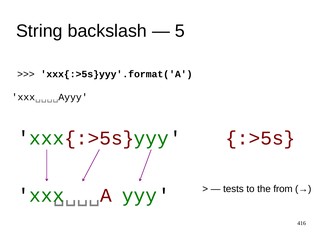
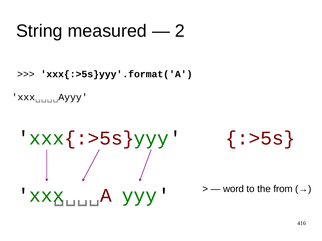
backslash: backslash -> measured
5: 5 -> 2
tests: tests -> word
